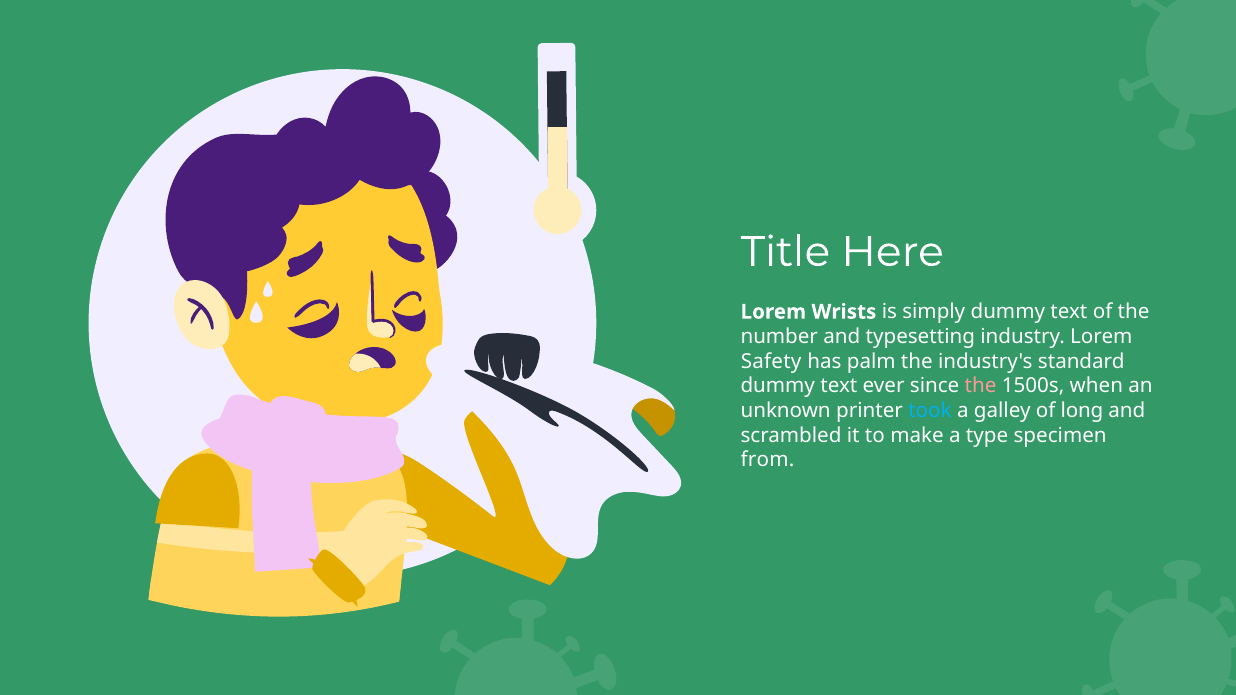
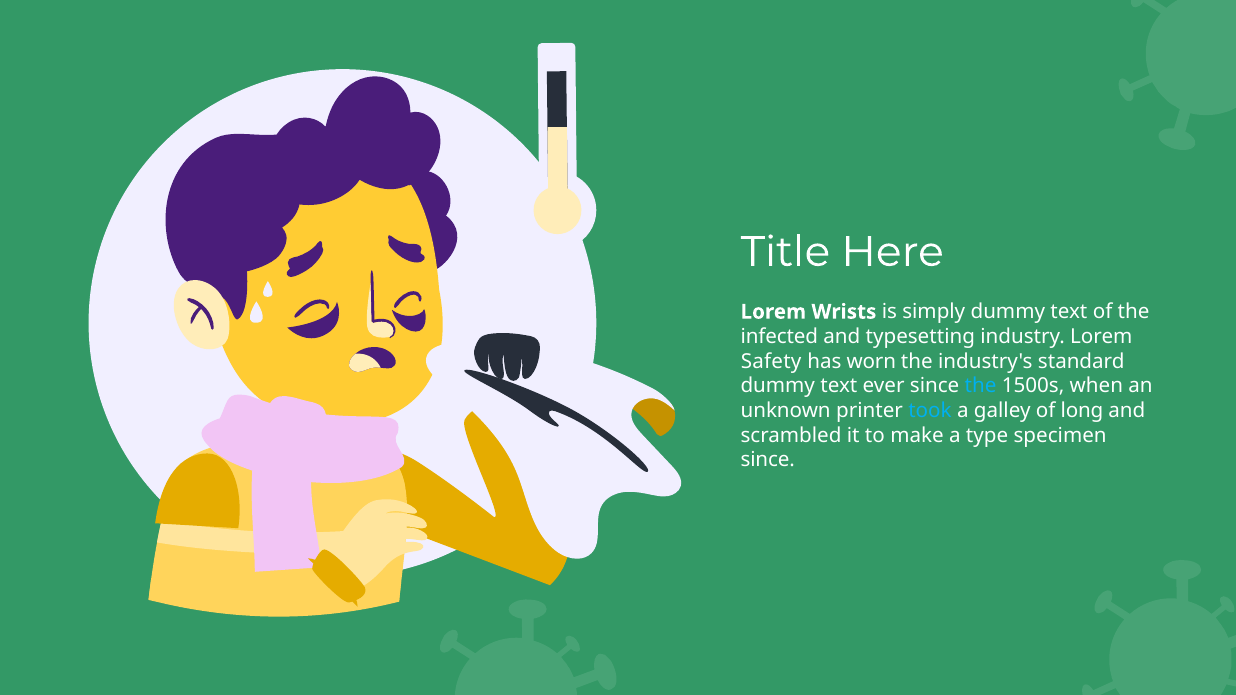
number: number -> infected
palm: palm -> worn
the at (981, 386) colour: pink -> light blue
from at (768, 460): from -> since
